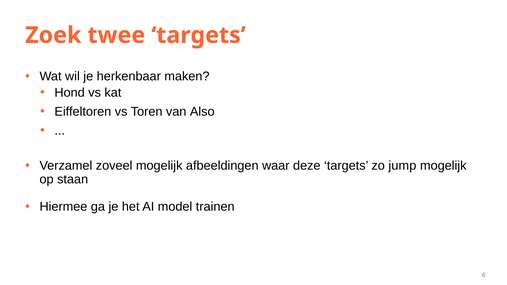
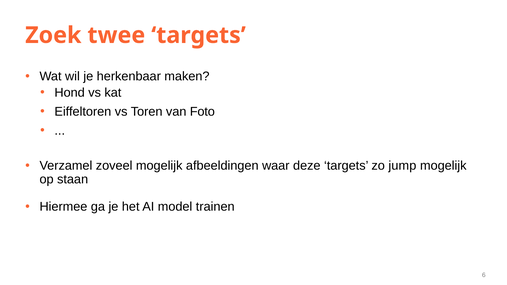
Also: Also -> Foto
